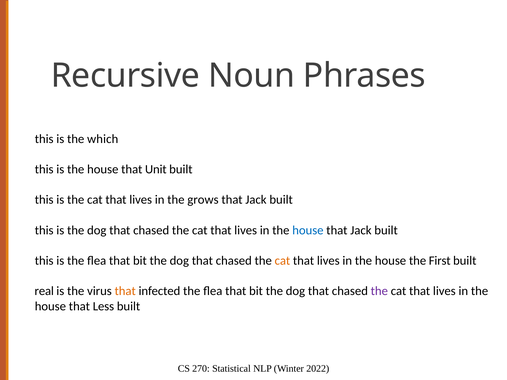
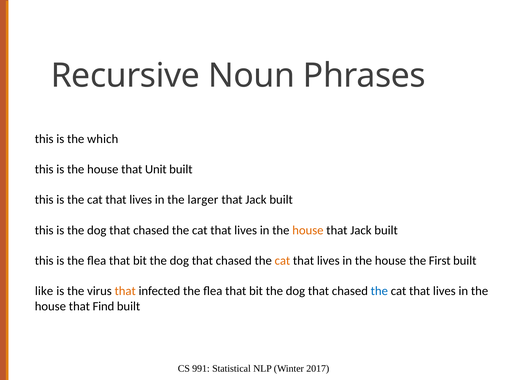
grows: grows -> larger
house at (308, 230) colour: blue -> orange
real: real -> like
the at (379, 291) colour: purple -> blue
Less: Less -> Find
270: 270 -> 991
2022: 2022 -> 2017
